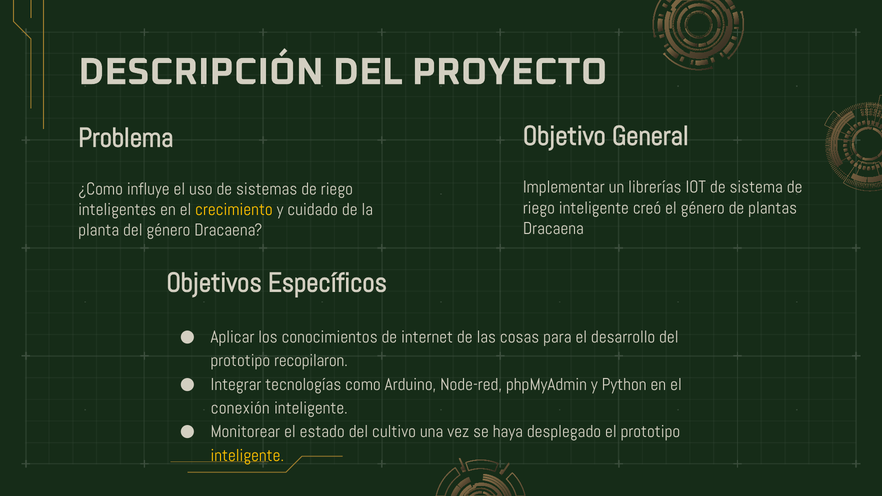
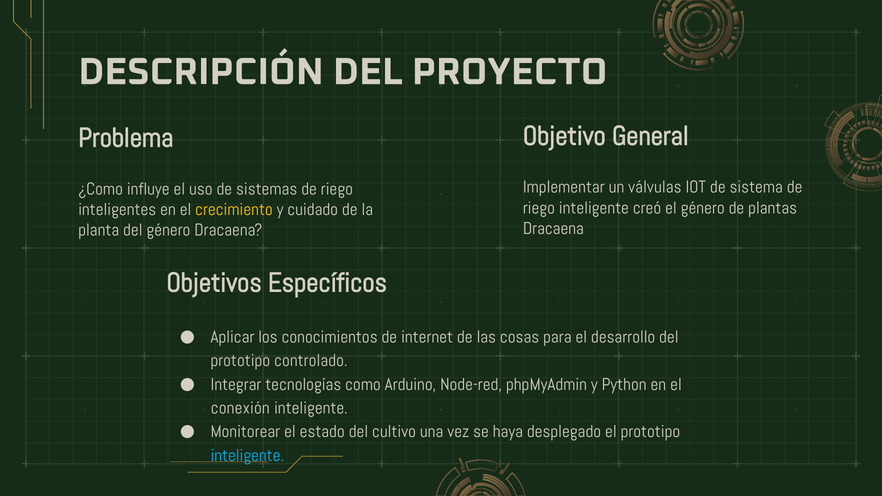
librerías: librerías -> válvulas
recopilaron: recopilaron -> controlado
inteligente at (247, 455) colour: yellow -> light blue
